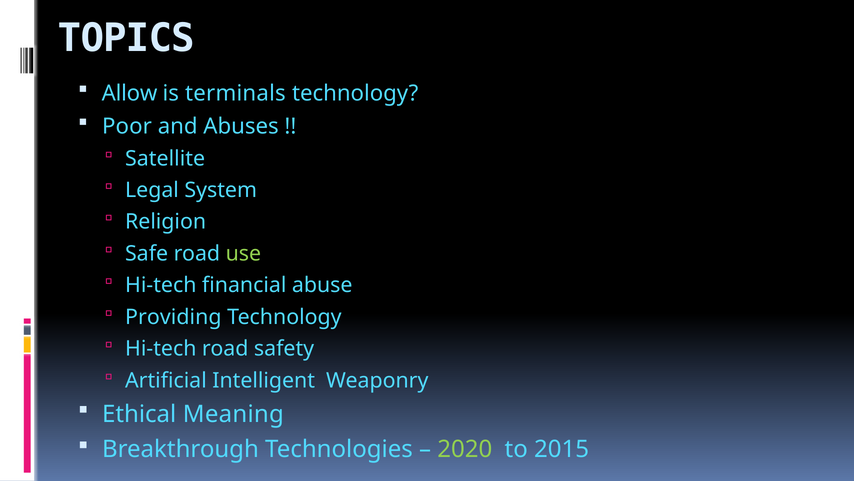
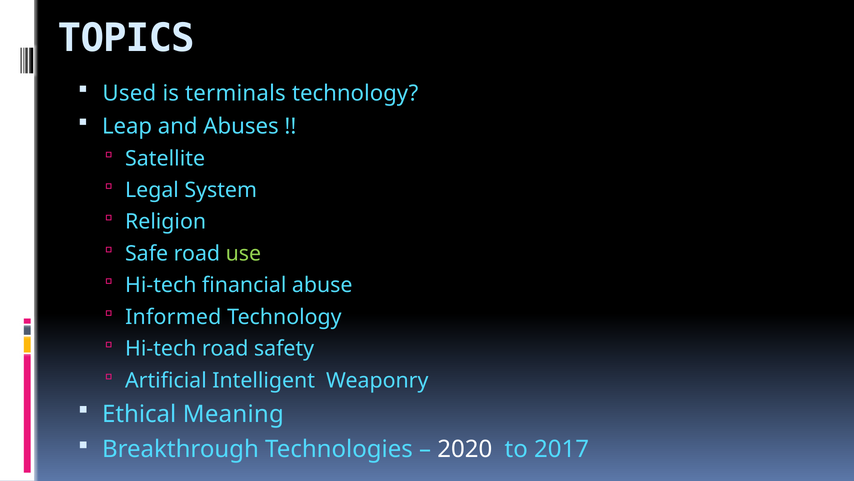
Allow: Allow -> Used
Poor: Poor -> Leap
Providing: Providing -> Informed
2020 colour: light green -> white
2015: 2015 -> 2017
